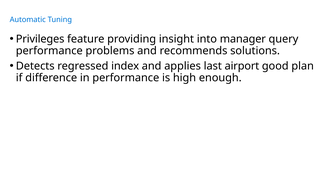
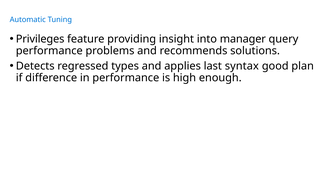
index: index -> types
airport: airport -> syntax
